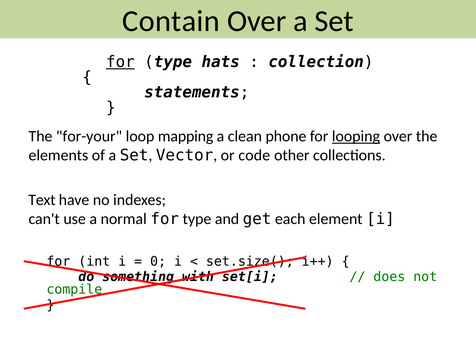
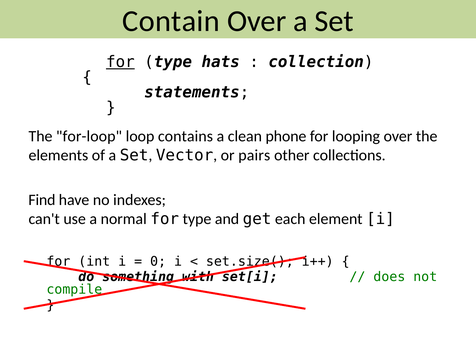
for-your: for-your -> for-loop
mapping: mapping -> contains
looping underline: present -> none
code: code -> pairs
Text: Text -> Find
